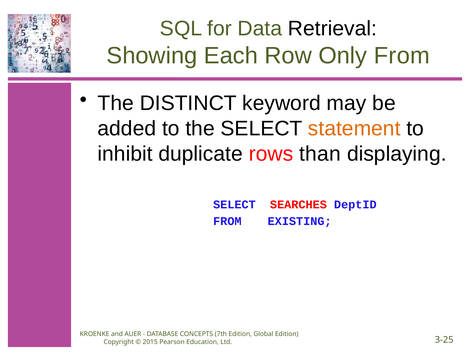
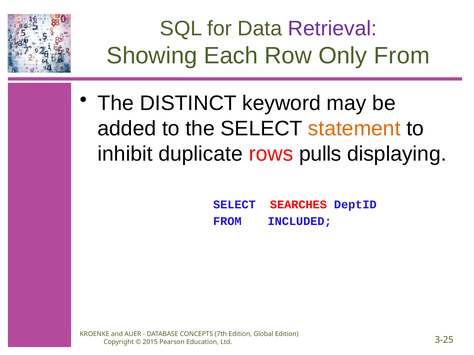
Retrieval colour: black -> purple
than: than -> pulls
EXISTING: EXISTING -> INCLUDED
